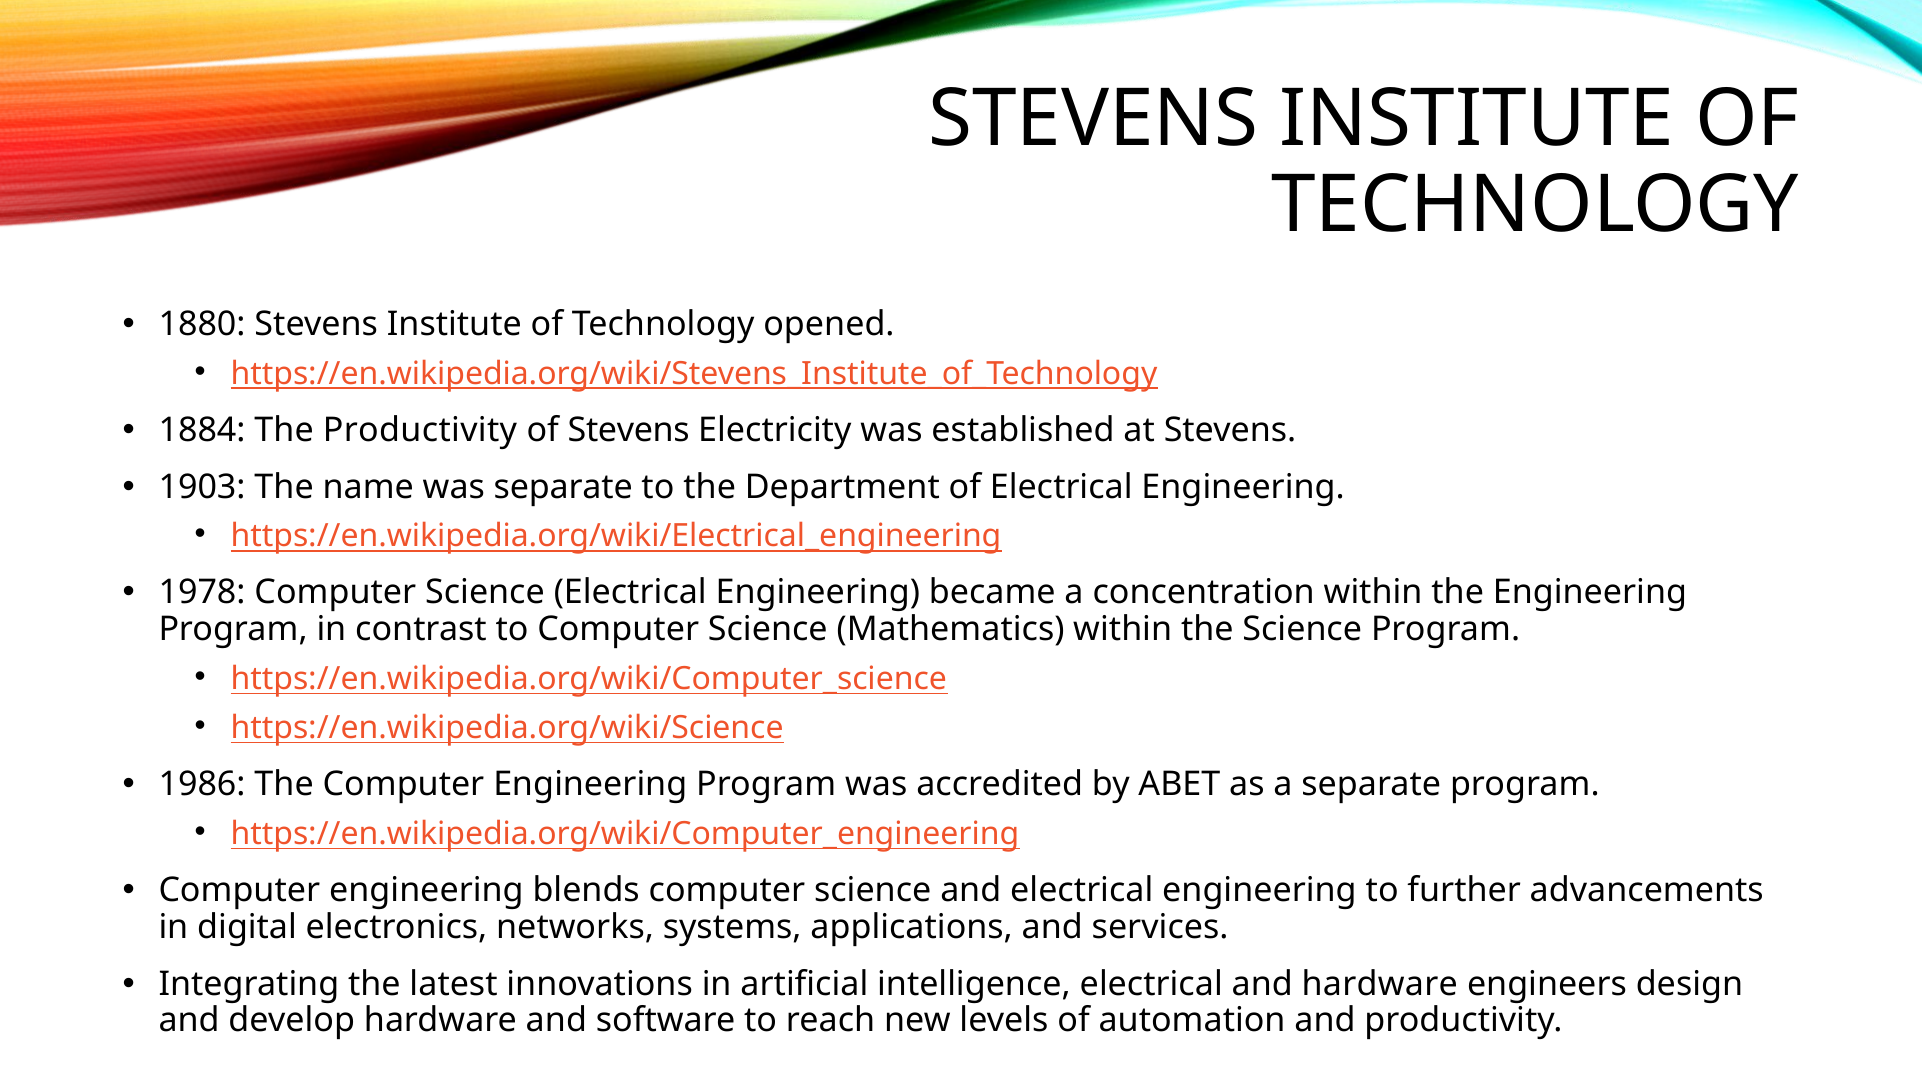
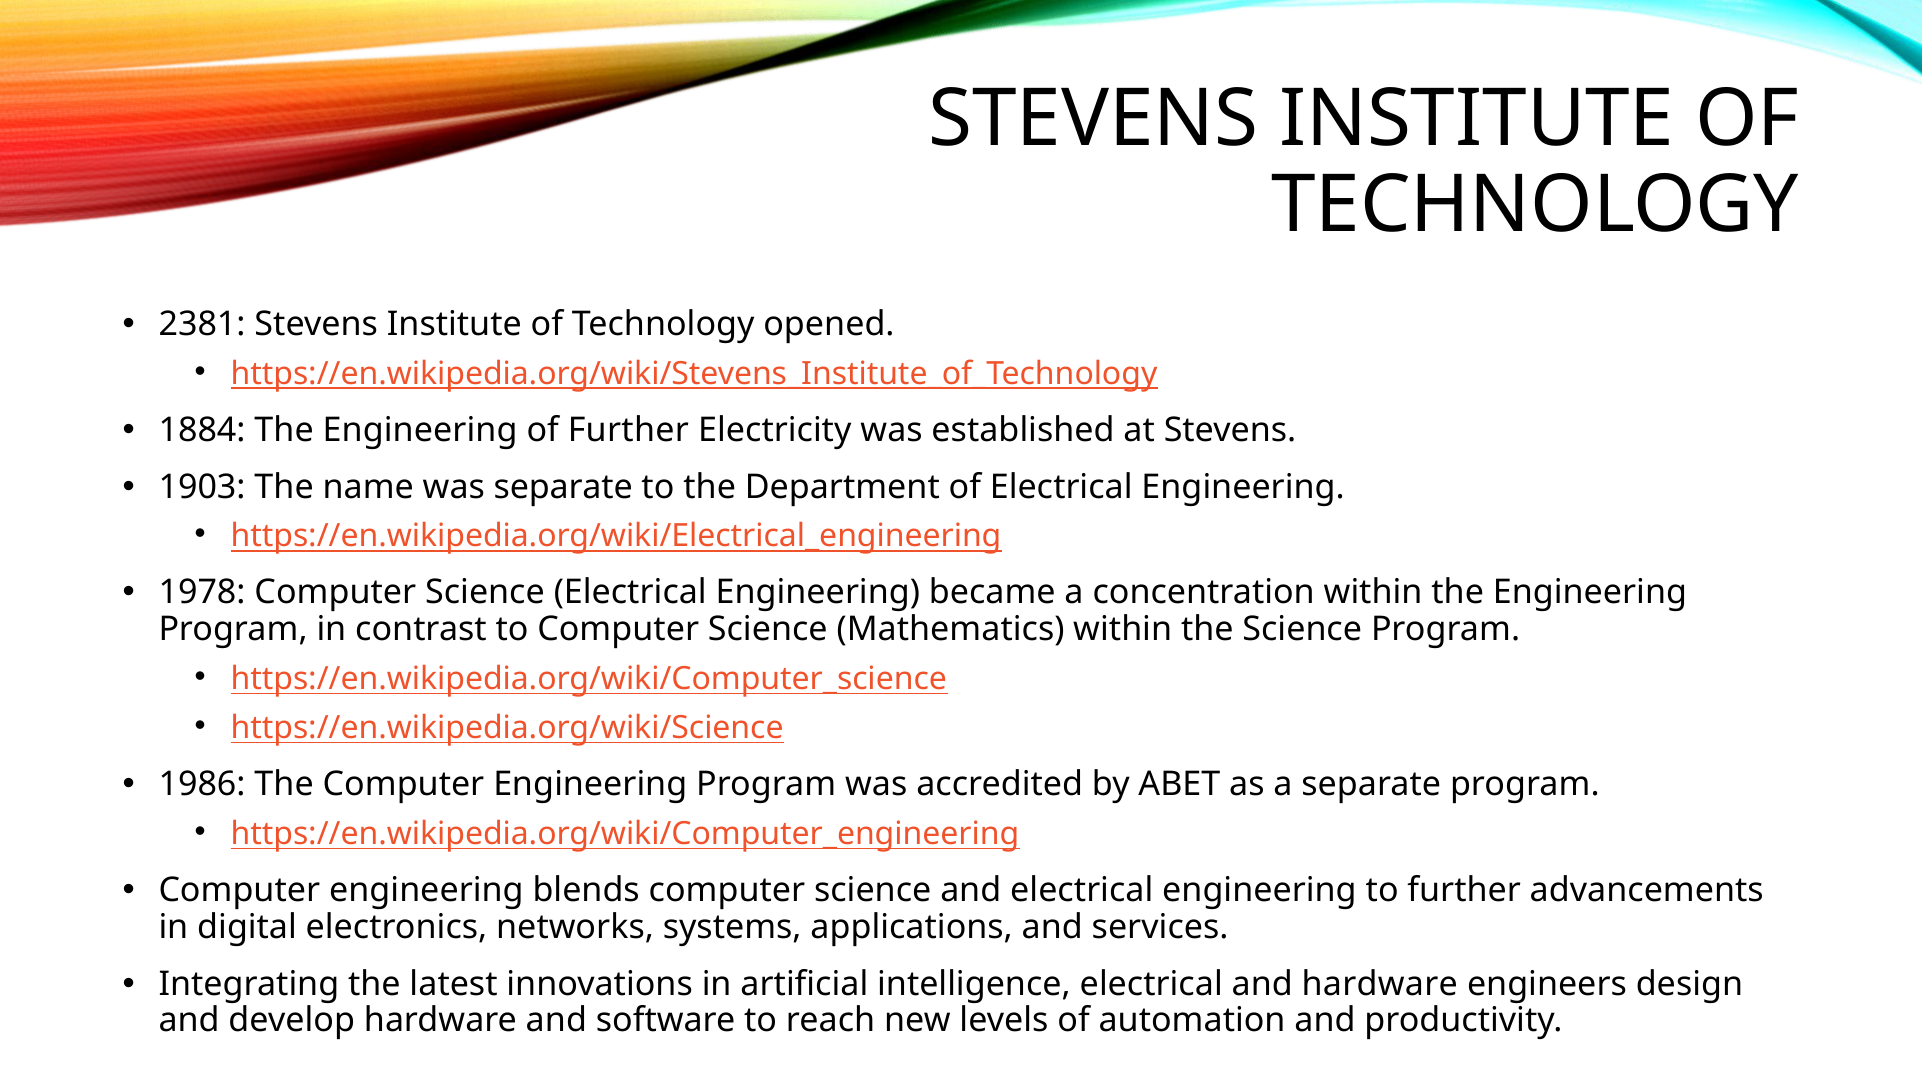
1880: 1880 -> 2381
1884 The Productivity: Productivity -> Engineering
of Stevens: Stevens -> Further
